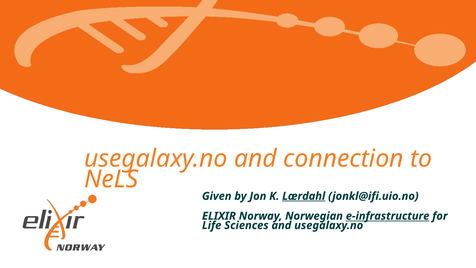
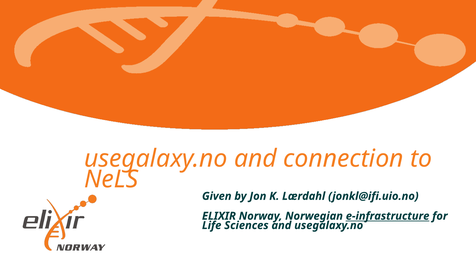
Lærdahl underline: present -> none
